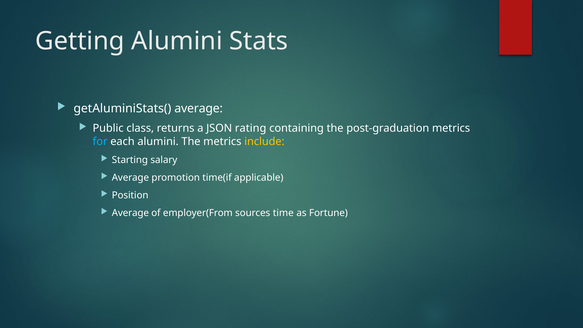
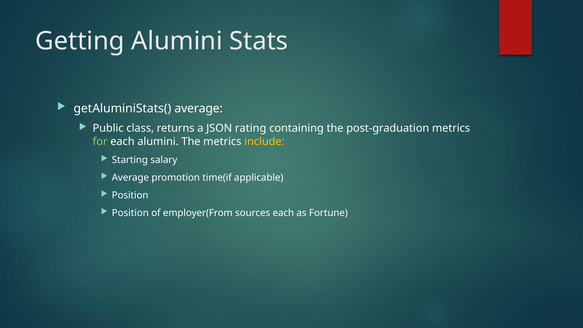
for colour: light blue -> light green
Average at (130, 213): Average -> Position
sources time: time -> each
